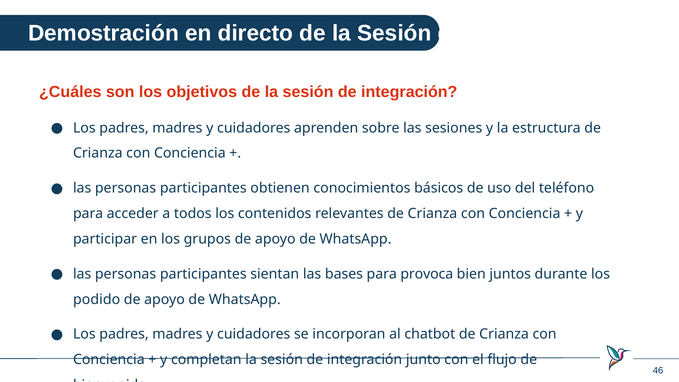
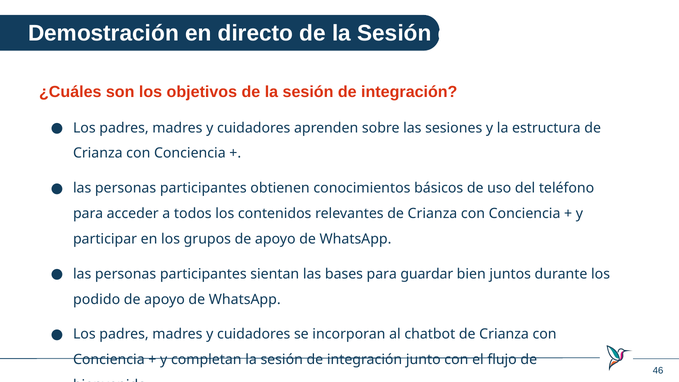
provoca: provoca -> guardar
